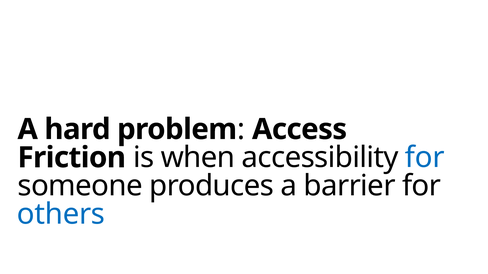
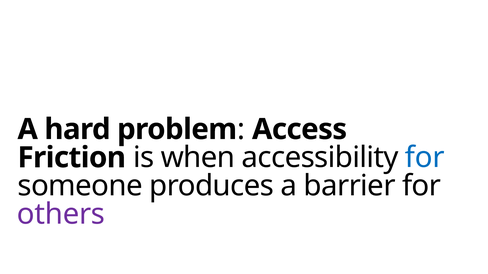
others colour: blue -> purple
